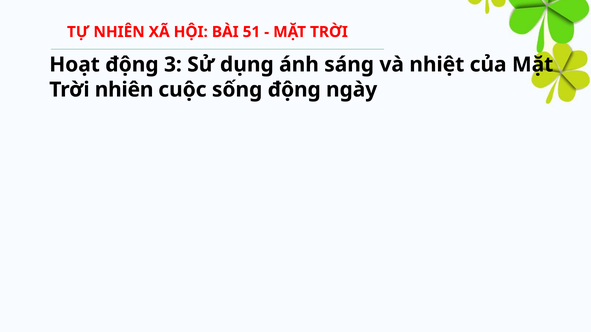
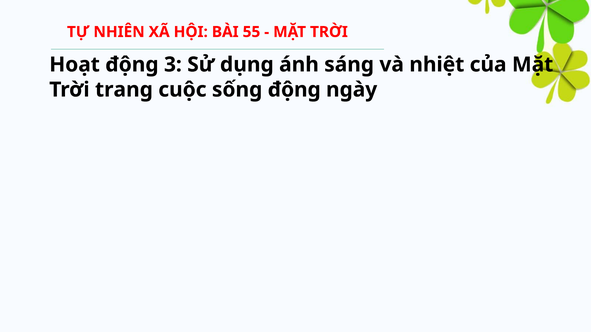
51: 51 -> 55
Trời nhiên: nhiên -> trang
